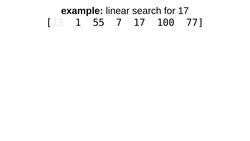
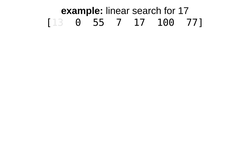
1: 1 -> 0
